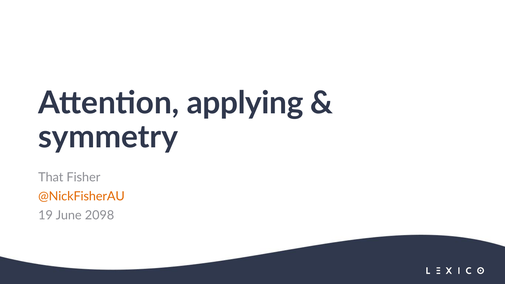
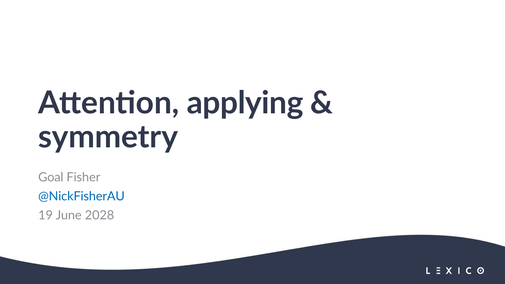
That: That -> Goal
@NickFisherAU colour: orange -> blue
2098: 2098 -> 2028
